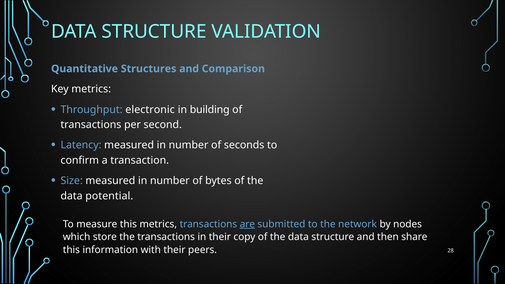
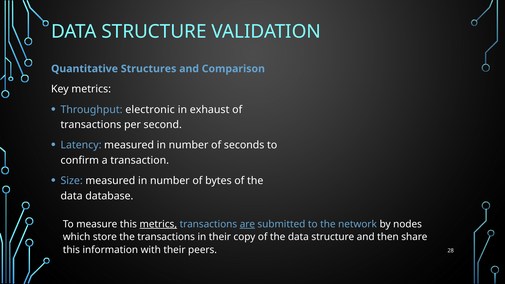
building: building -> exhaust
potential: potential -> database
metrics at (158, 224) underline: none -> present
